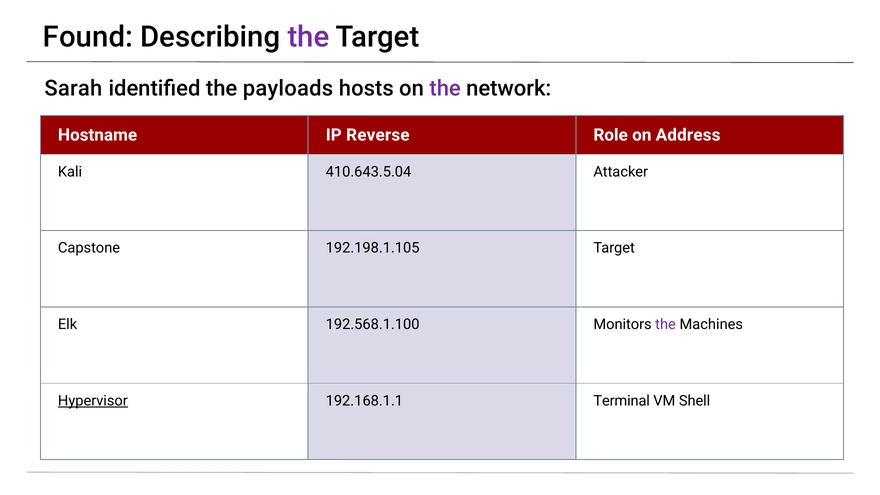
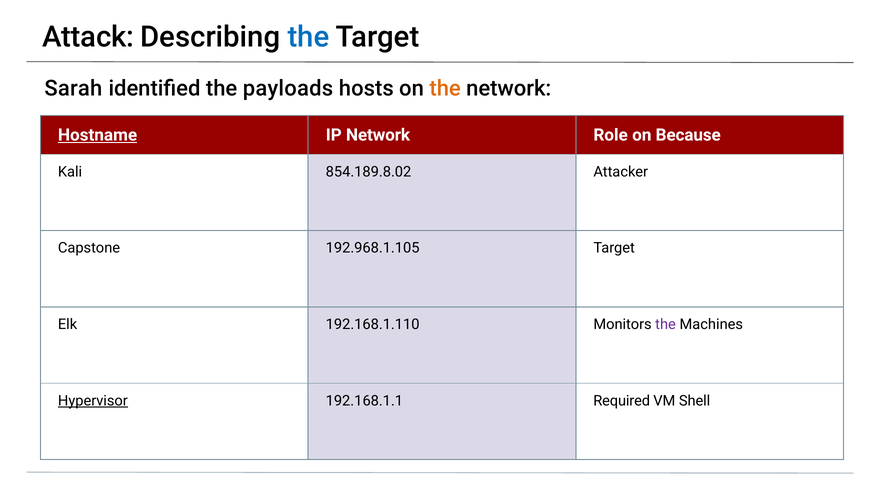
Found: Found -> Attack
the at (309, 37) colour: purple -> blue
the at (445, 89) colour: purple -> orange
Hostname underline: none -> present
IP Reverse: Reverse -> Network
Address: Address -> Because
410.643.5.04: 410.643.5.04 -> 854.189.8.02
192.198.1.105: 192.198.1.105 -> 192.968.1.105
192.568.1.100: 192.568.1.100 -> 192.168.1.110
Terminal: Terminal -> Required
